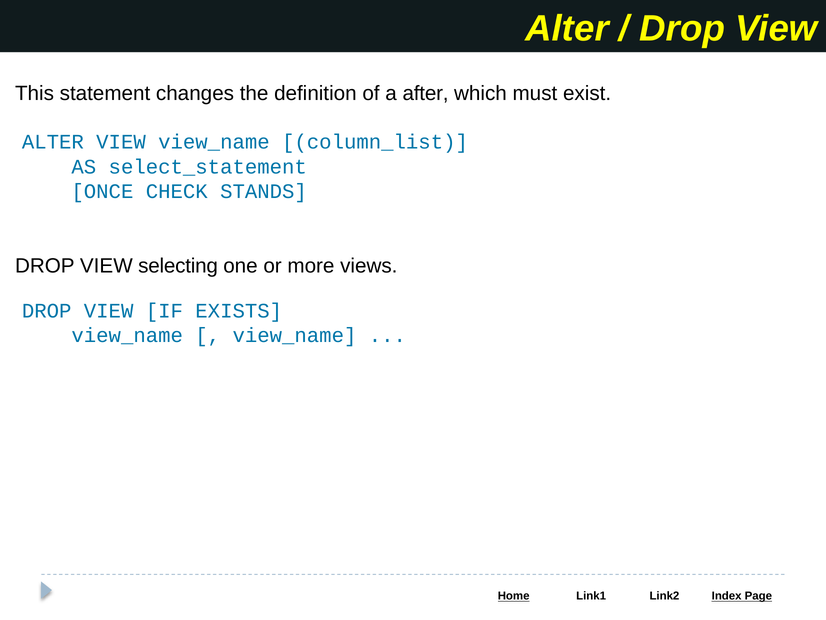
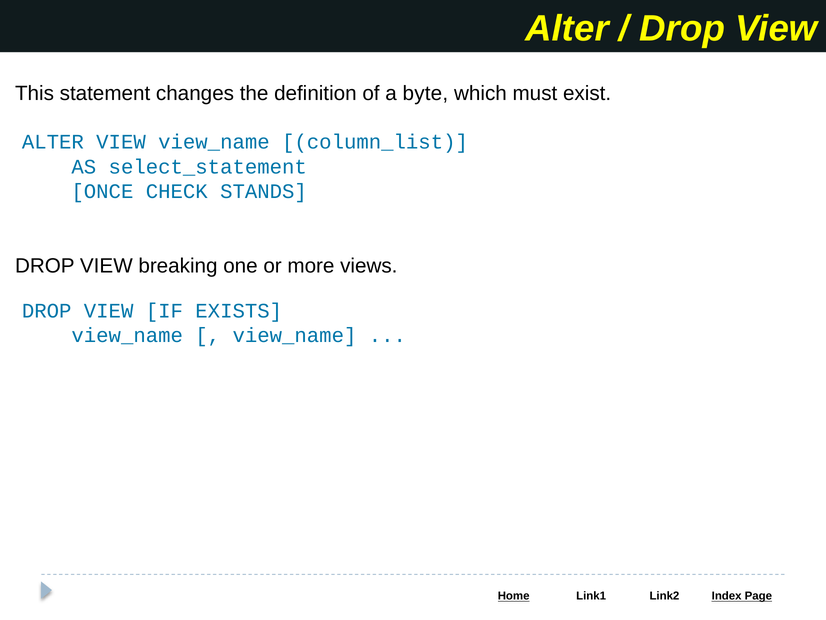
after: after -> byte
selecting: selecting -> breaking
